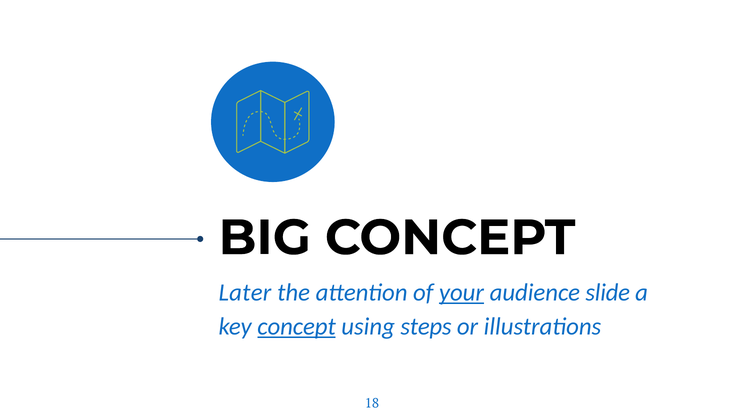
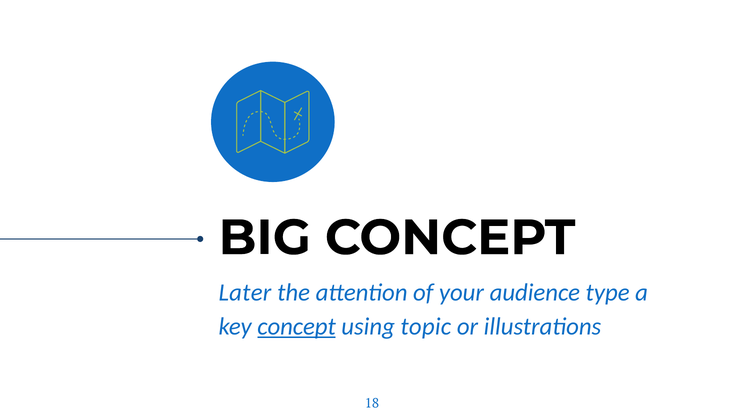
your underline: present -> none
slide: slide -> type
steps: steps -> topic
